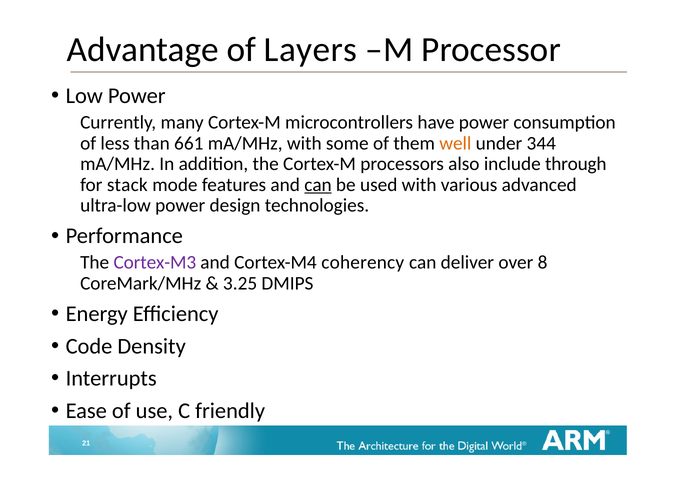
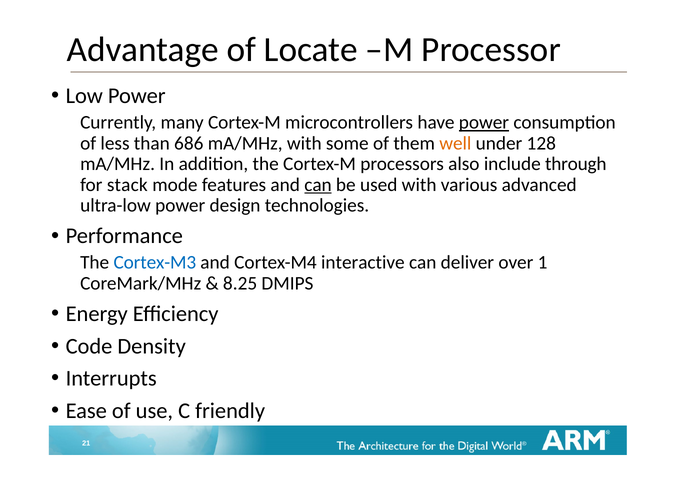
Layers: Layers -> Locate
power at (484, 123) underline: none -> present
661: 661 -> 686
344: 344 -> 128
Cortex-M3 colour: purple -> blue
coherency: coherency -> interactive
8: 8 -> 1
3.25: 3.25 -> 8.25
